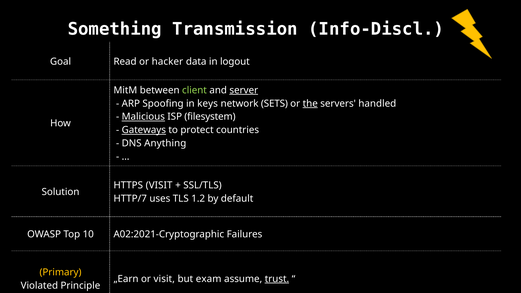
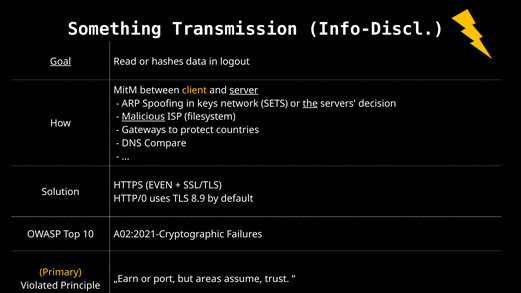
Goal underline: none -> present
hacker: hacker -> hashes
client colour: light green -> yellow
handled: handled -> decision
Gateways underline: present -> none
Anything: Anything -> Compare
HTTPS VISIT: VISIT -> EVEN
HTTP/7: HTTP/7 -> HTTP/0
1.2: 1.2 -> 8.9
or visit: visit -> port
exam: exam -> areas
trust underline: present -> none
